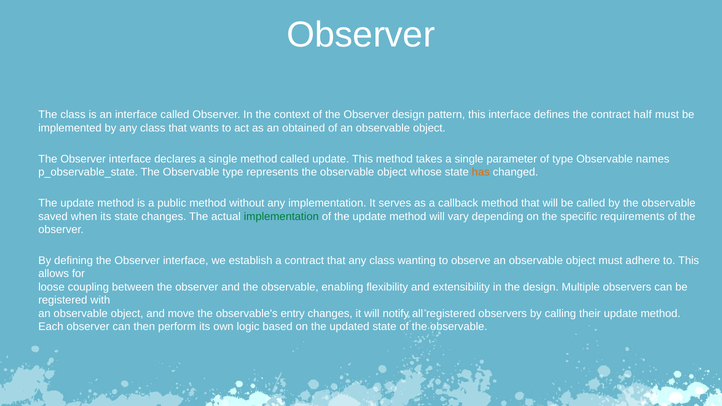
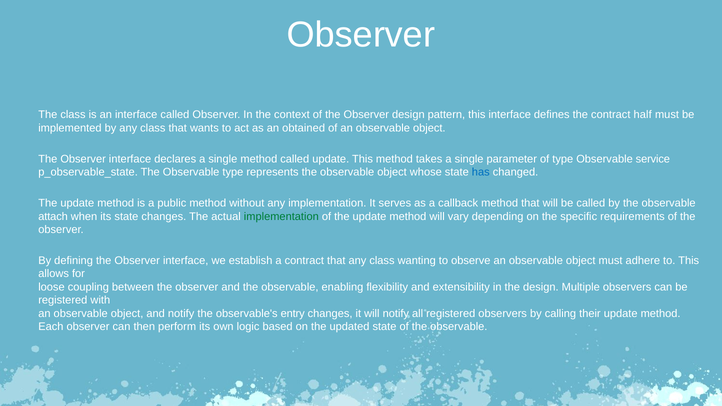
names: names -> service
has colour: orange -> blue
saved: saved -> attach
and move: move -> notify
